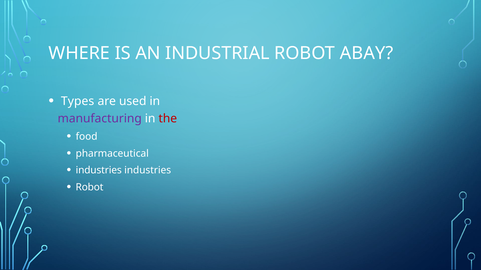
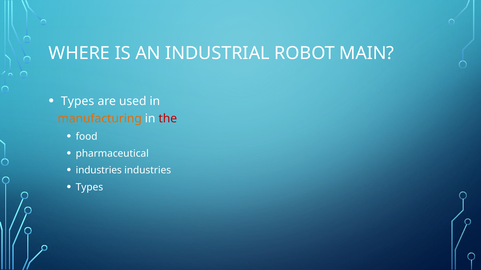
ABAY: ABAY -> MAIN
manufacturing colour: purple -> orange
Robot at (89, 188): Robot -> Types
